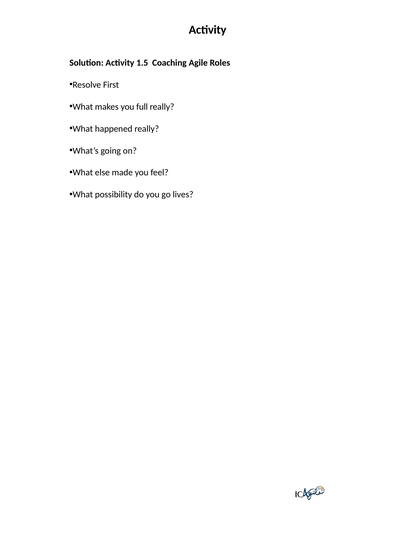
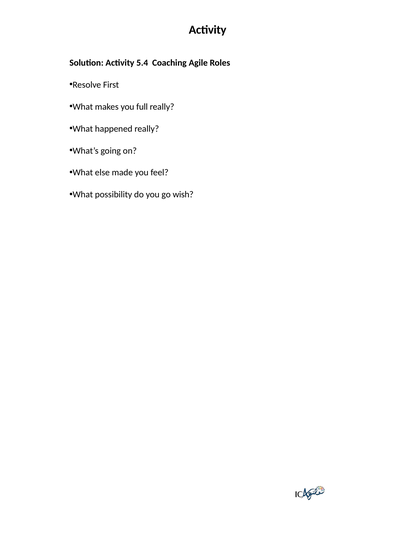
1.5: 1.5 -> 5.4
lives: lives -> wish
